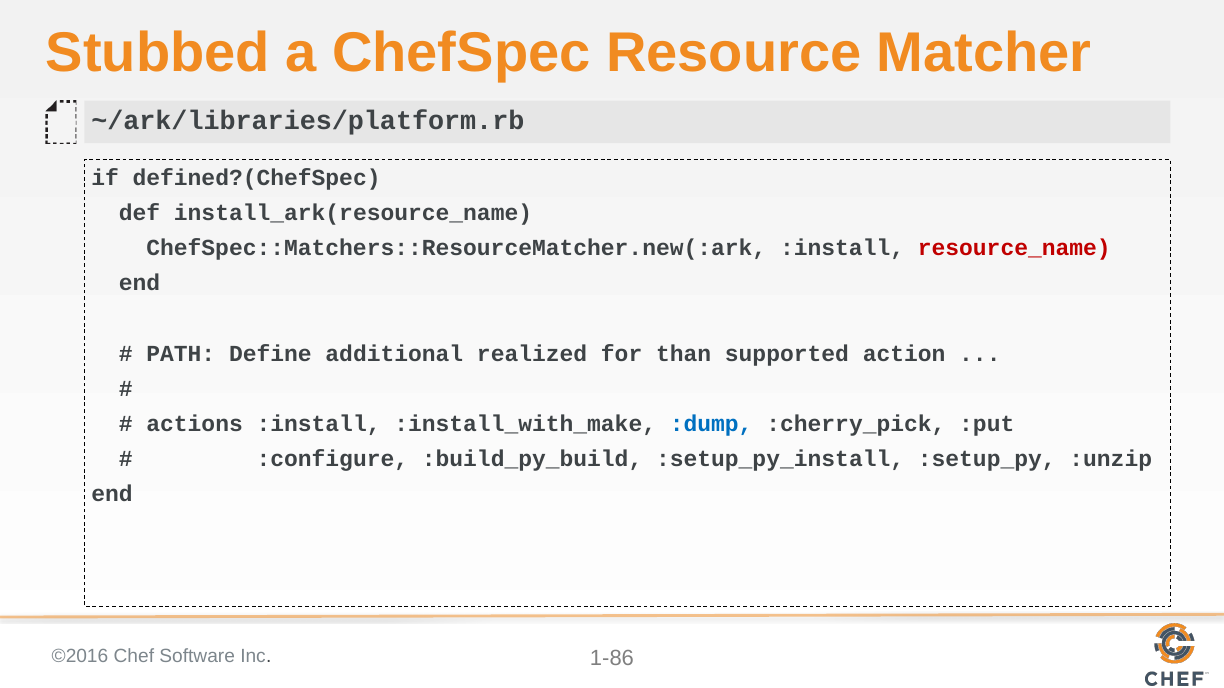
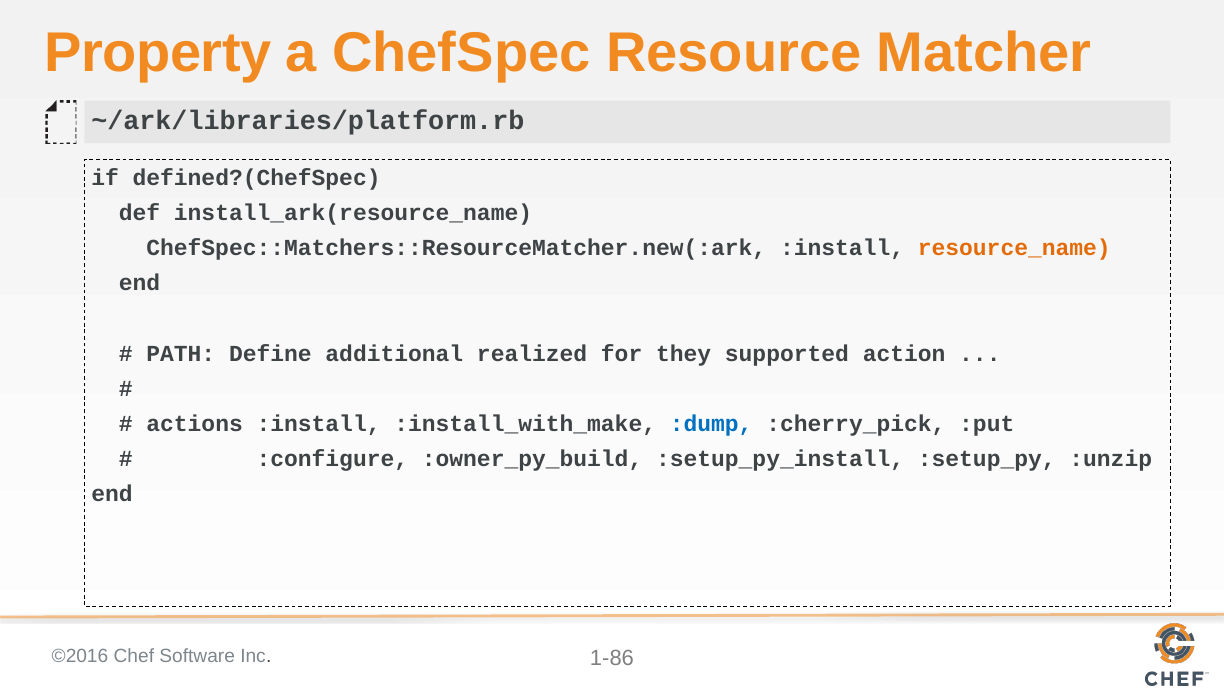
Stubbed: Stubbed -> Property
resource_name colour: red -> orange
than: than -> they
:build_py_build: :build_py_build -> :owner_py_build
